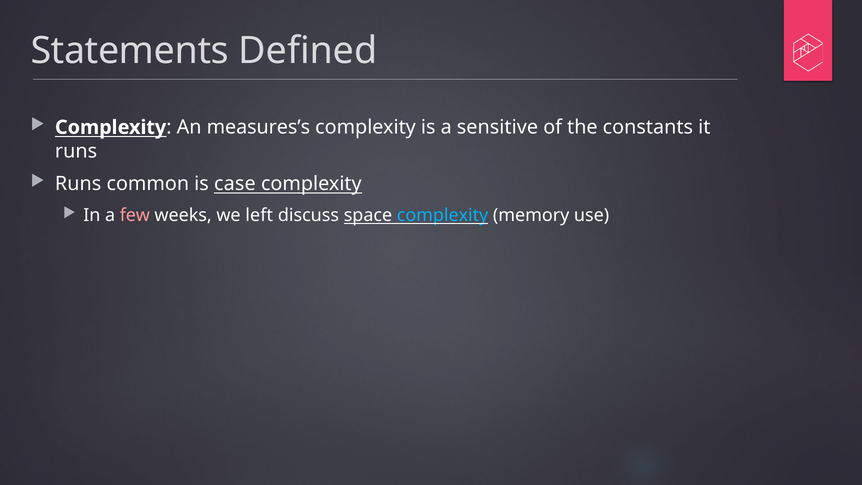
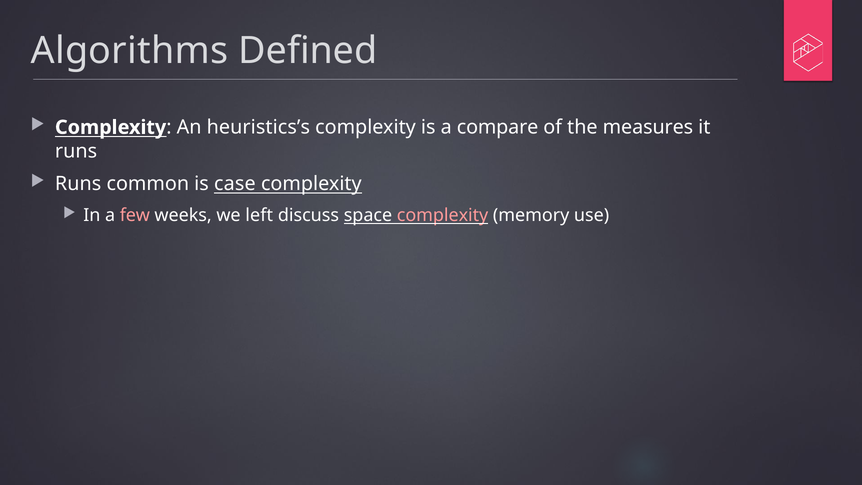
Statements: Statements -> Algorithms
measures’s: measures’s -> heuristics’s
sensitive: sensitive -> compare
constants: constants -> measures
complexity at (443, 215) colour: light blue -> pink
